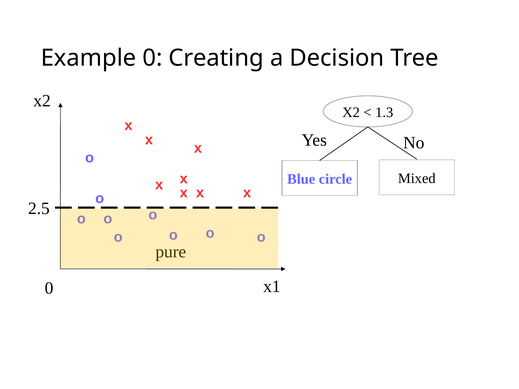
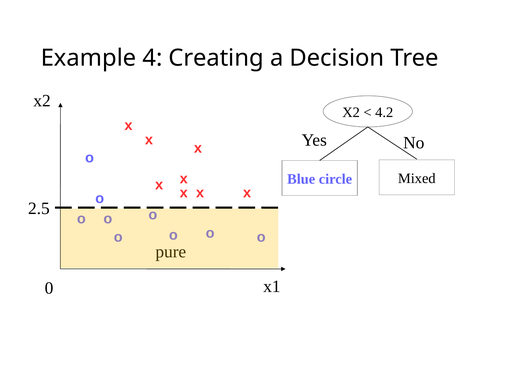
Example 0: 0 -> 4
1.3: 1.3 -> 4.2
